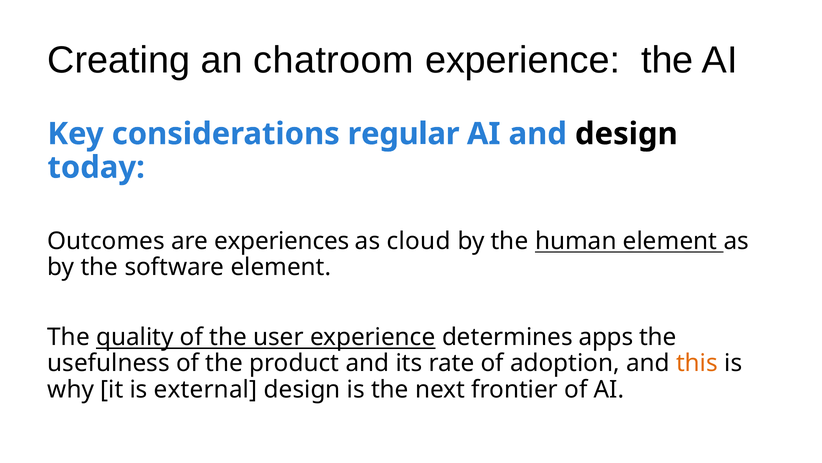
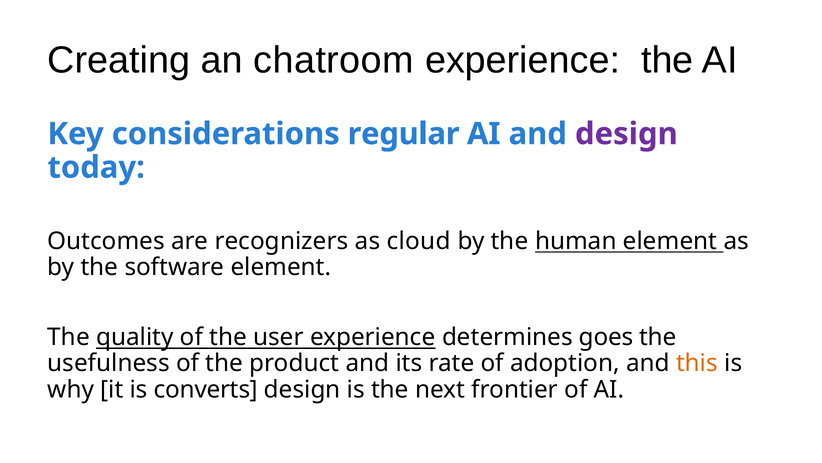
design at (626, 134) colour: black -> purple
experiences: experiences -> recognizers
apps: apps -> goes
external: external -> converts
